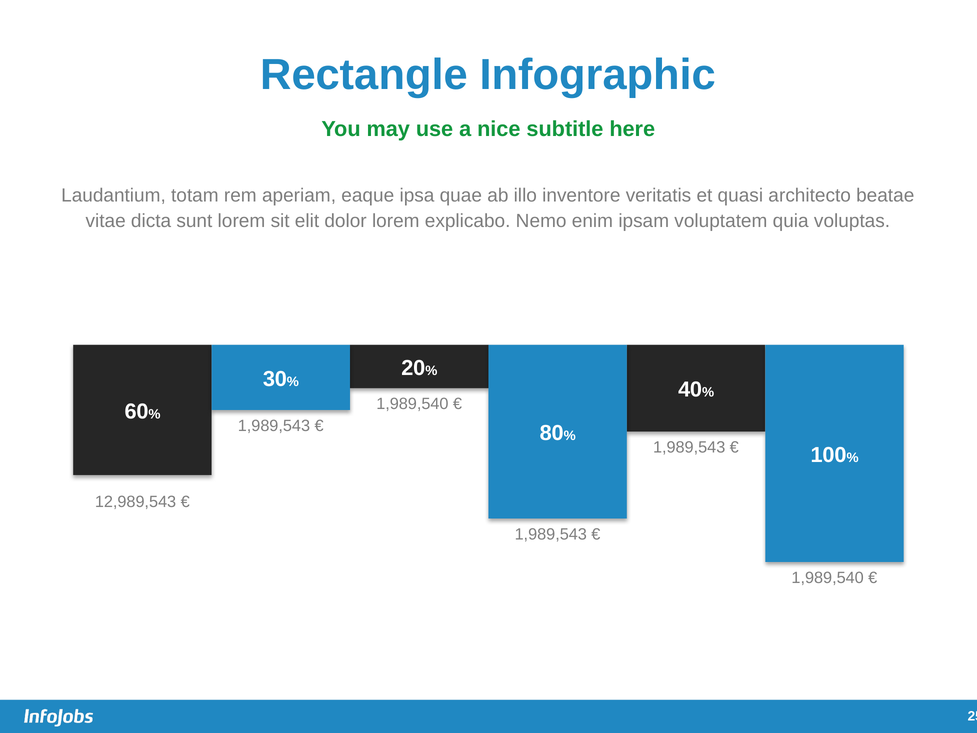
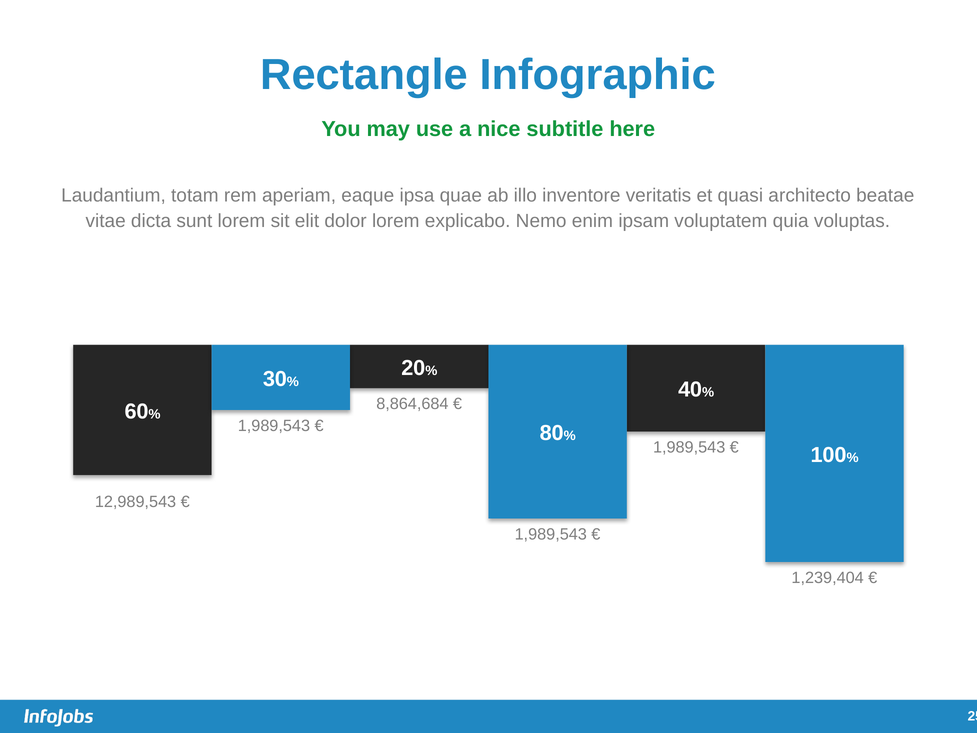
1,989,540 at (412, 404): 1,989,540 -> 8,864,684
1,989,540 at (828, 578): 1,989,540 -> 1,239,404
